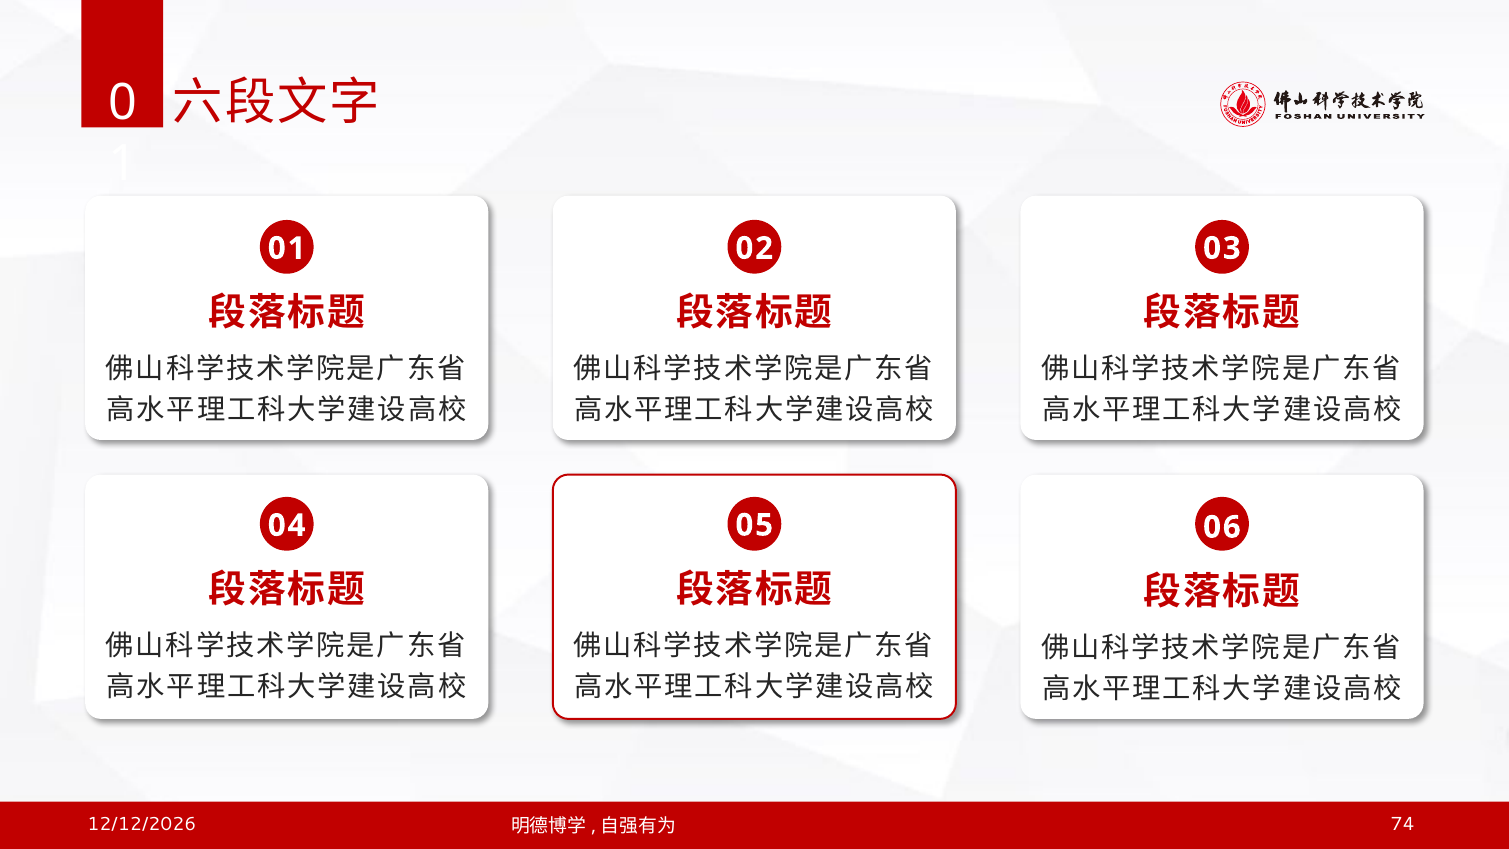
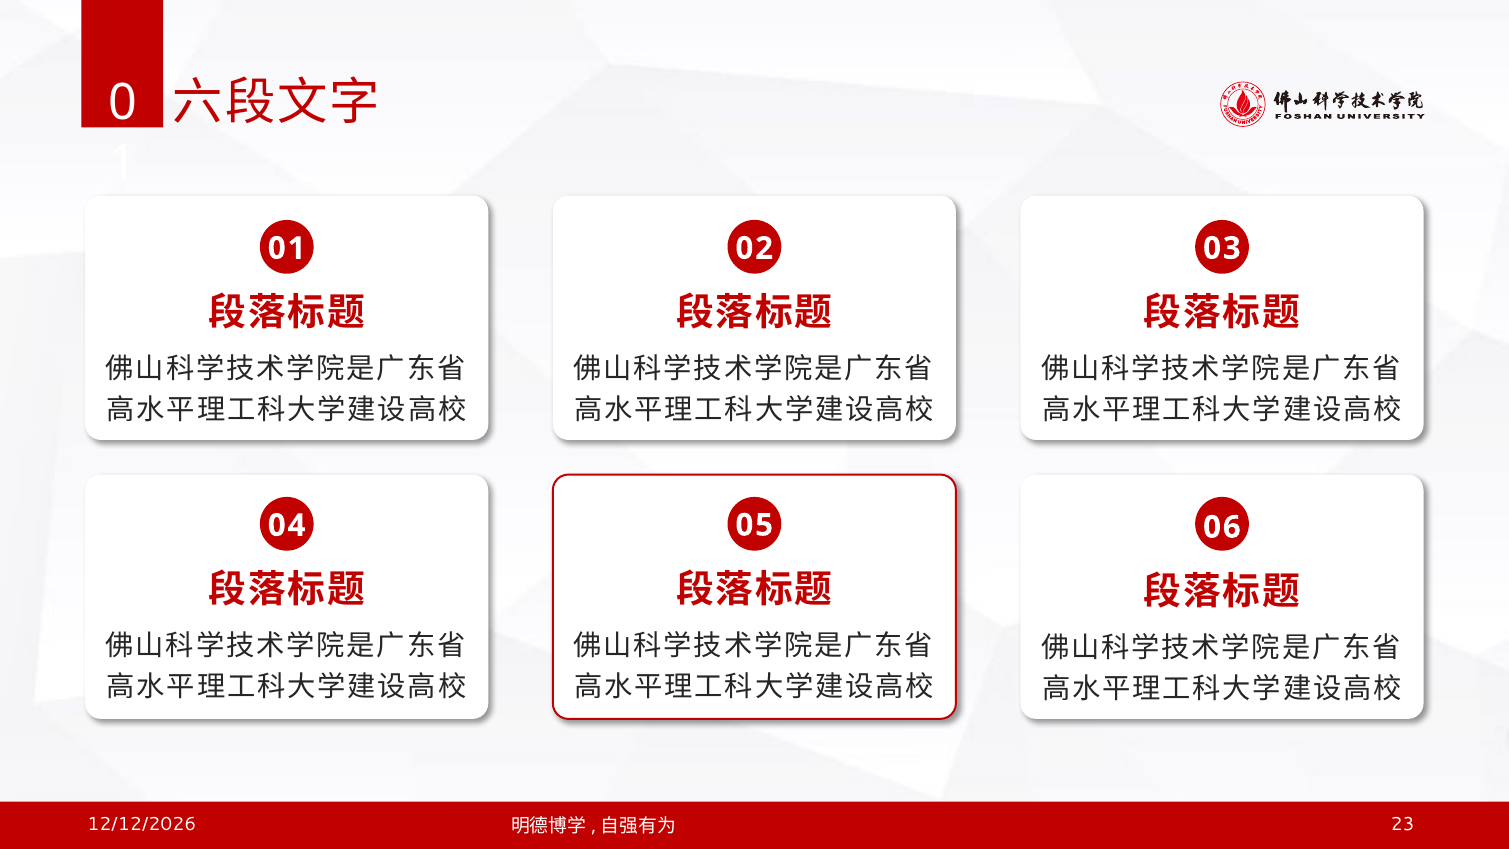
74: 74 -> 23
